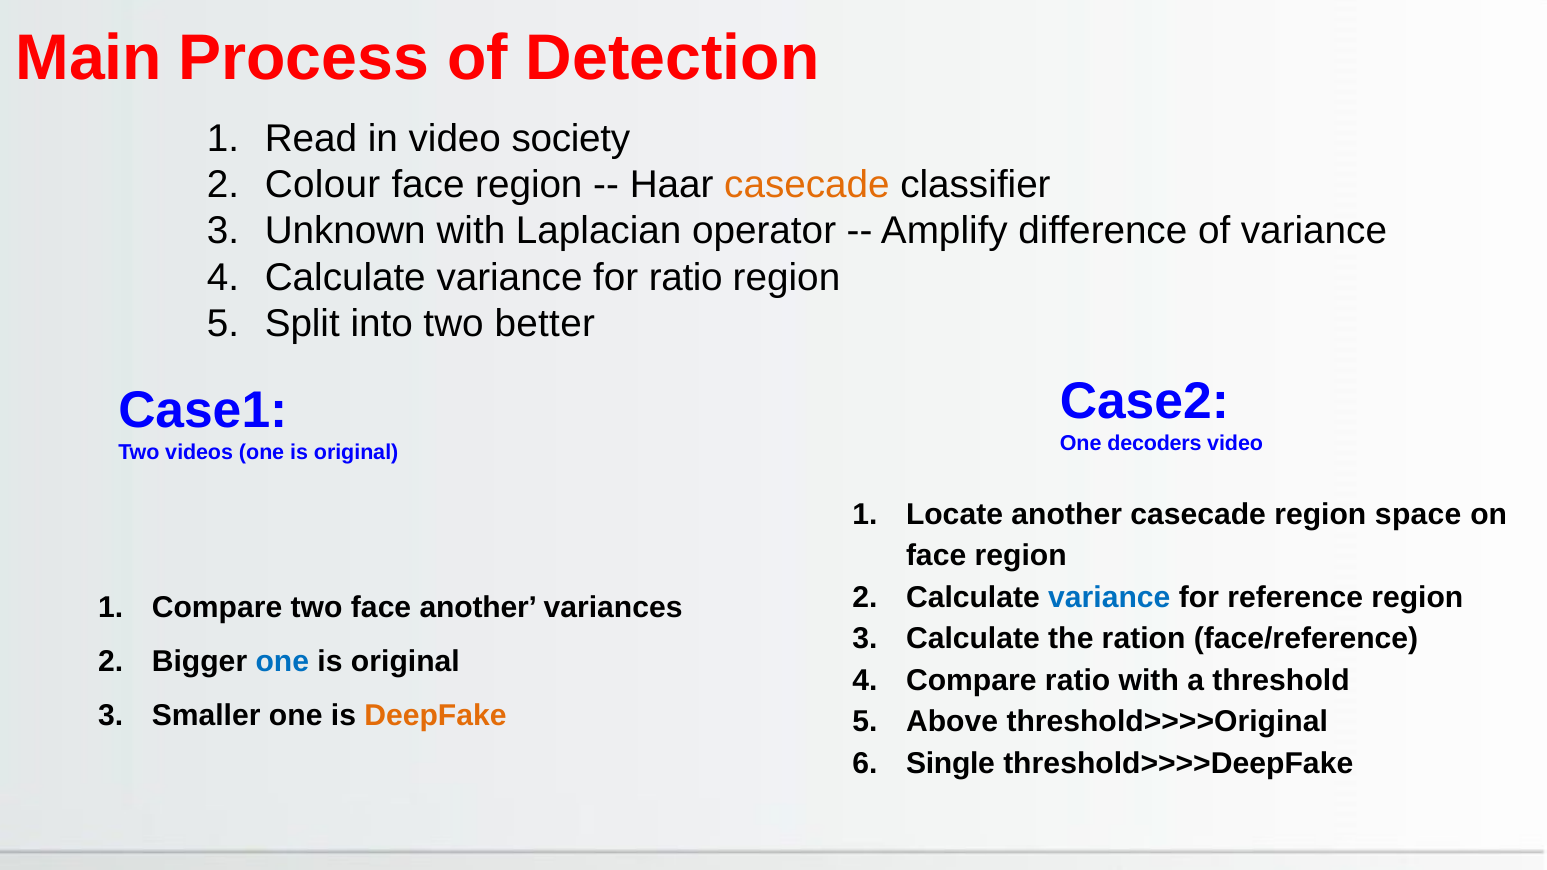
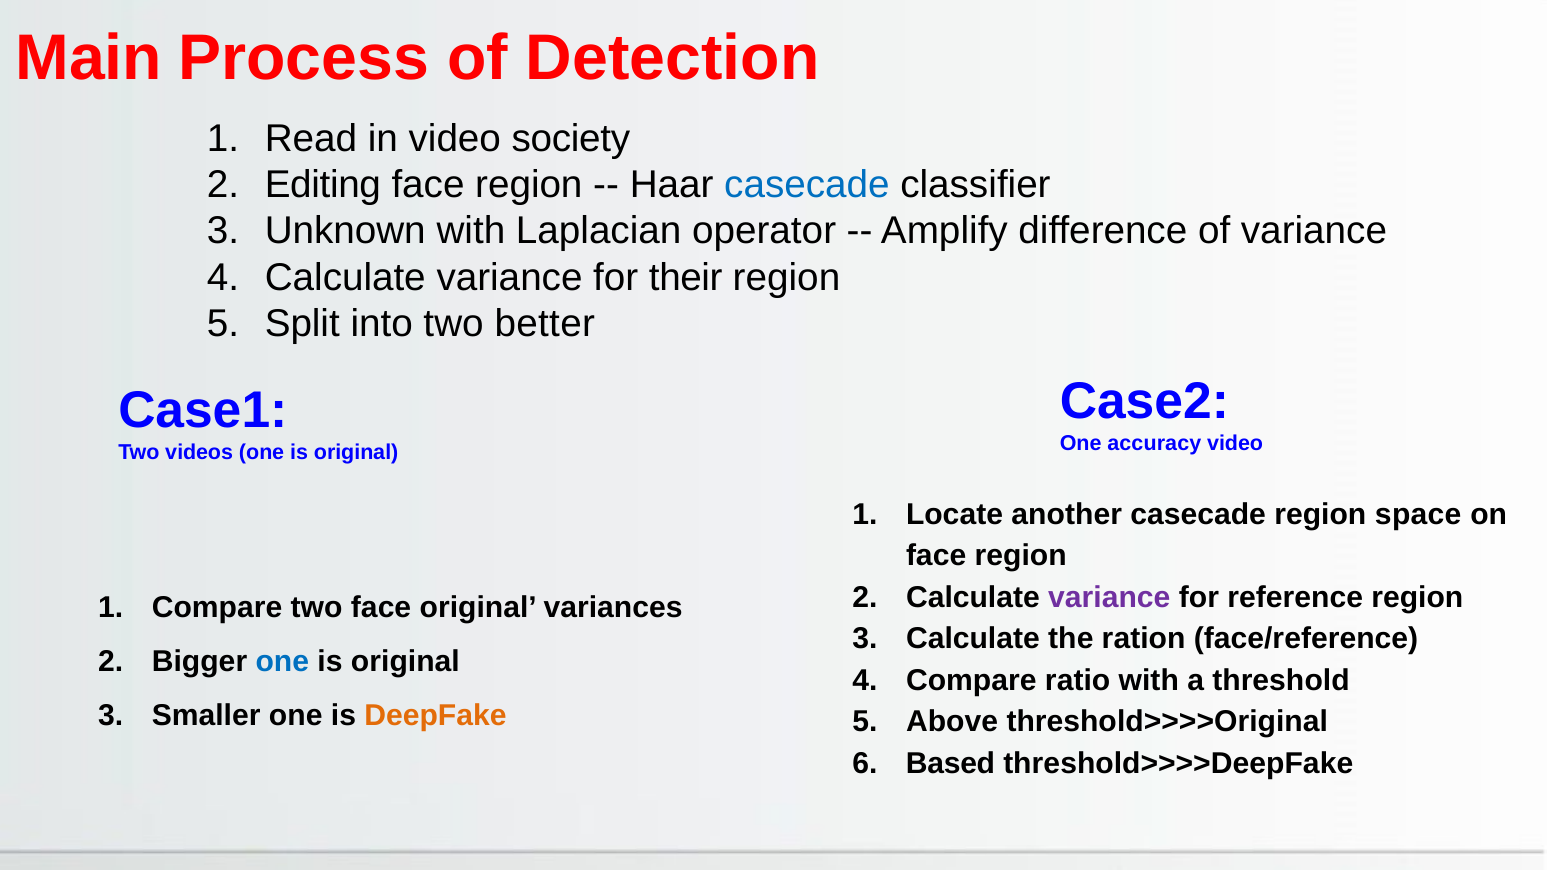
Colour: Colour -> Editing
casecade at (807, 185) colour: orange -> blue
for ratio: ratio -> their
decoders: decoders -> accuracy
variance at (1109, 598) colour: blue -> purple
face another: another -> original
Single: Single -> Based
